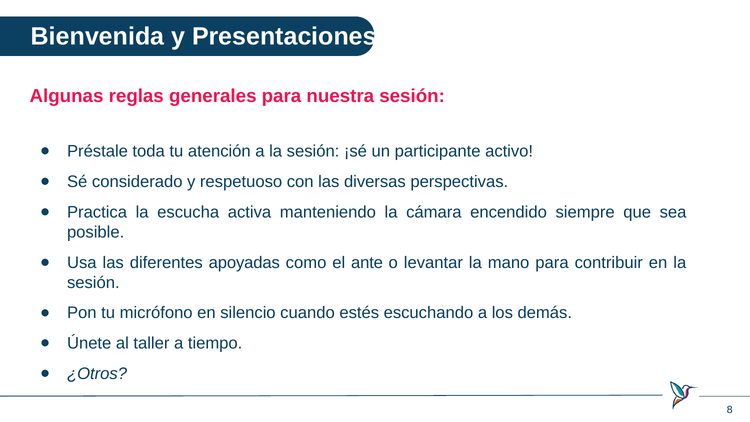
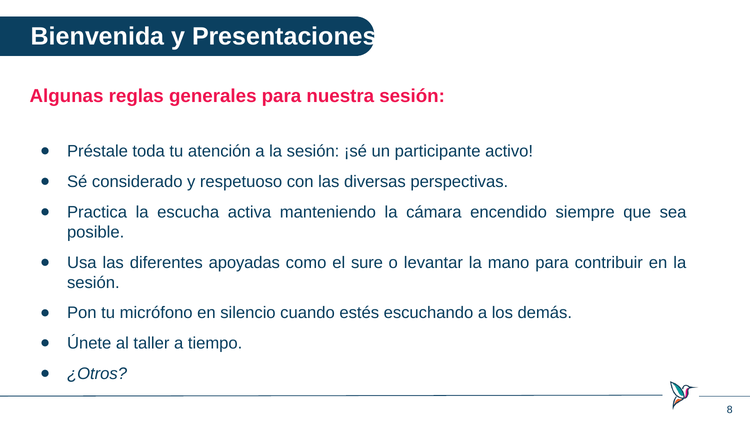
ante: ante -> sure
